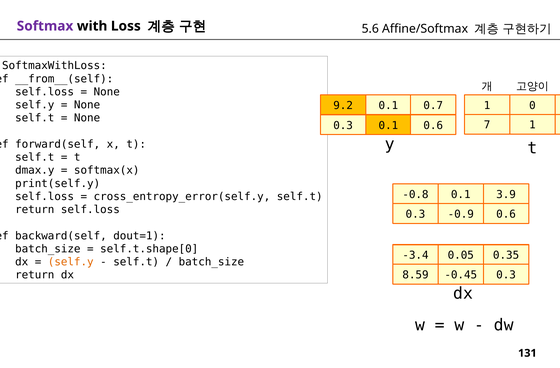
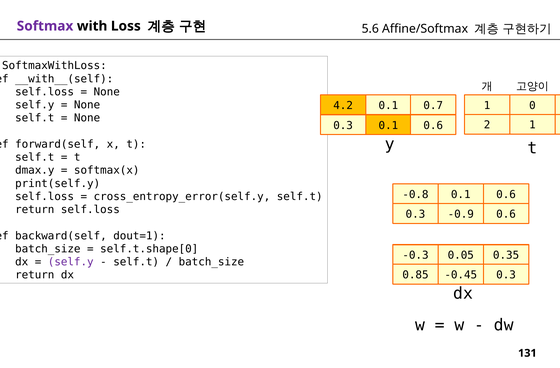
__from__(self: __from__(self -> __with__(self
9.2: 9.2 -> 4.2
7: 7 -> 2
-0.8 0.1 3.9: 3.9 -> 0.6
-3.4: -3.4 -> -0.3
self.y at (71, 262) colour: orange -> purple
8.59: 8.59 -> 0.85
